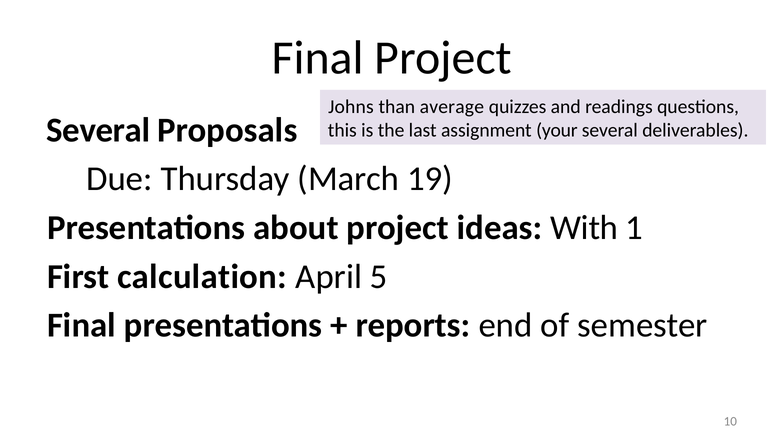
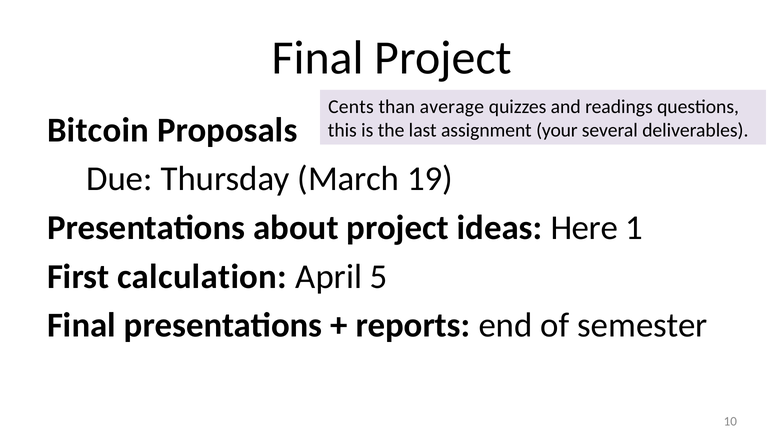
Johns: Johns -> Cents
Several at (98, 130): Several -> Bitcoin
With: With -> Here
